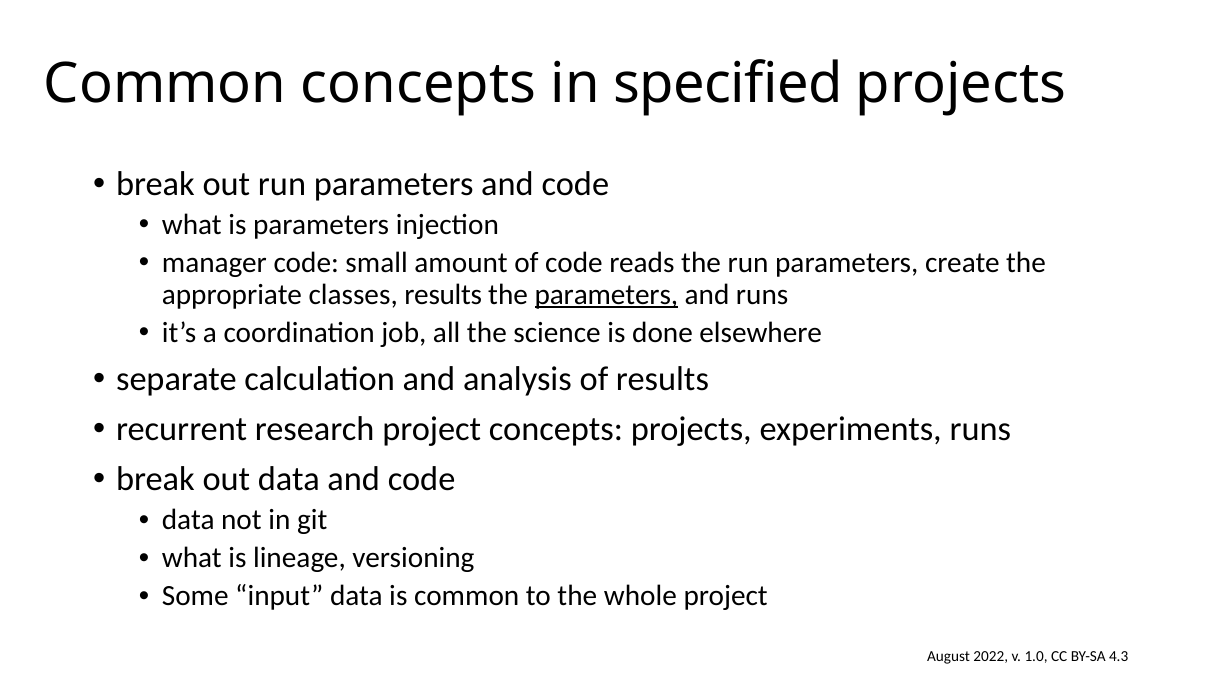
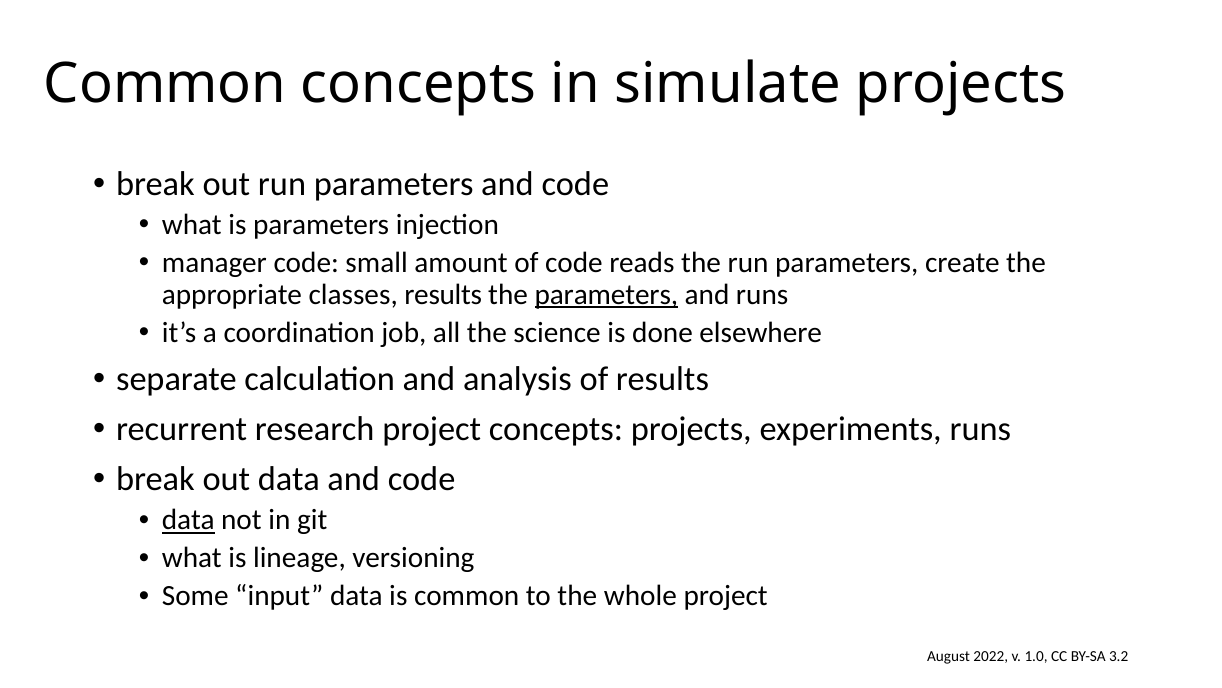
specified: specified -> simulate
data at (188, 520) underline: none -> present
4.3: 4.3 -> 3.2
